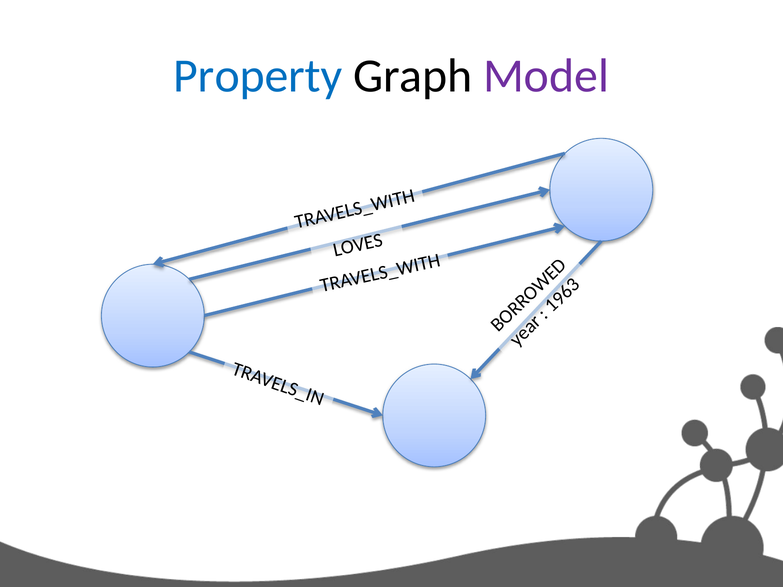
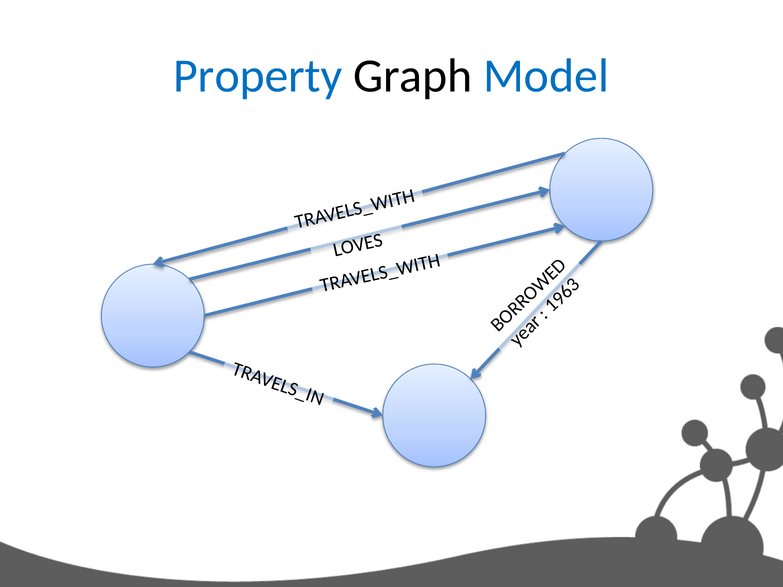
Model colour: purple -> blue
